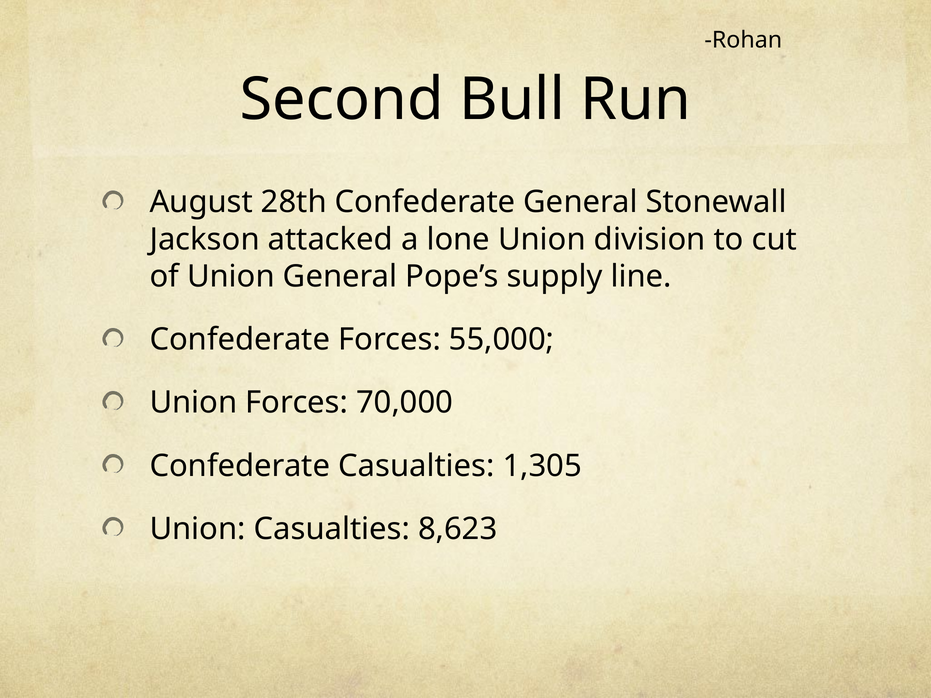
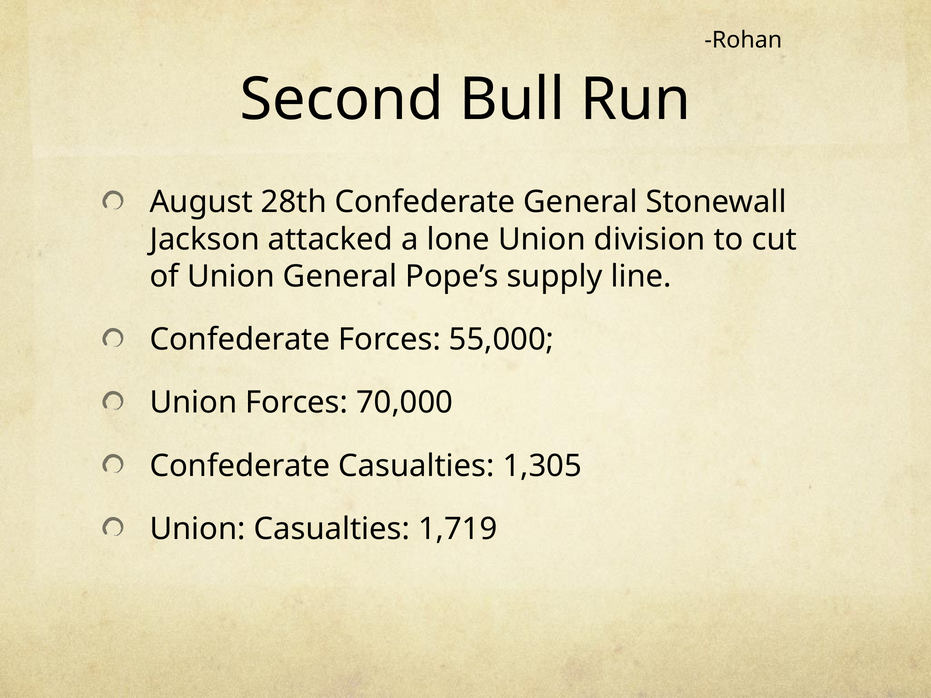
8,623: 8,623 -> 1,719
